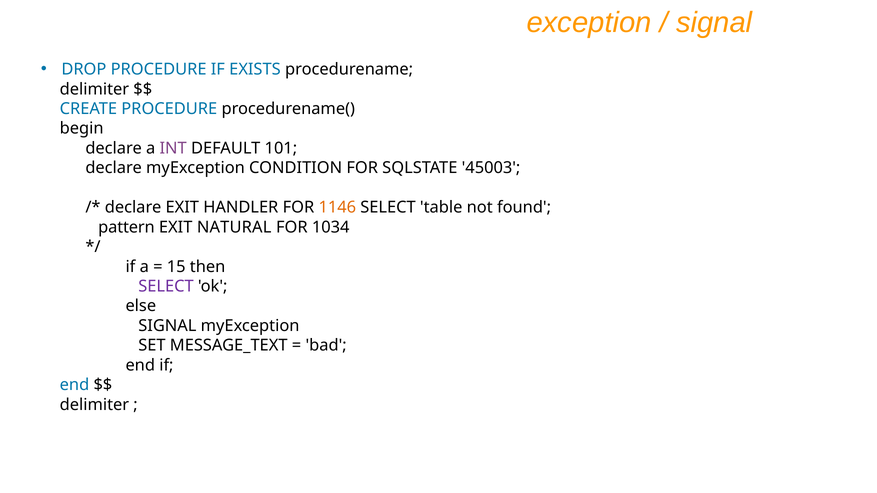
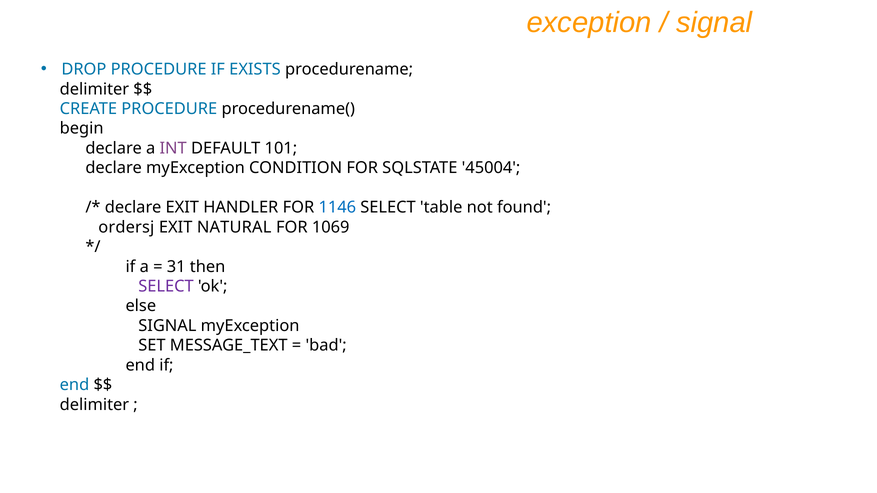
45003: 45003 -> 45004
1146 colour: orange -> blue
pattern: pattern -> ordersj
1034: 1034 -> 1069
15: 15 -> 31
